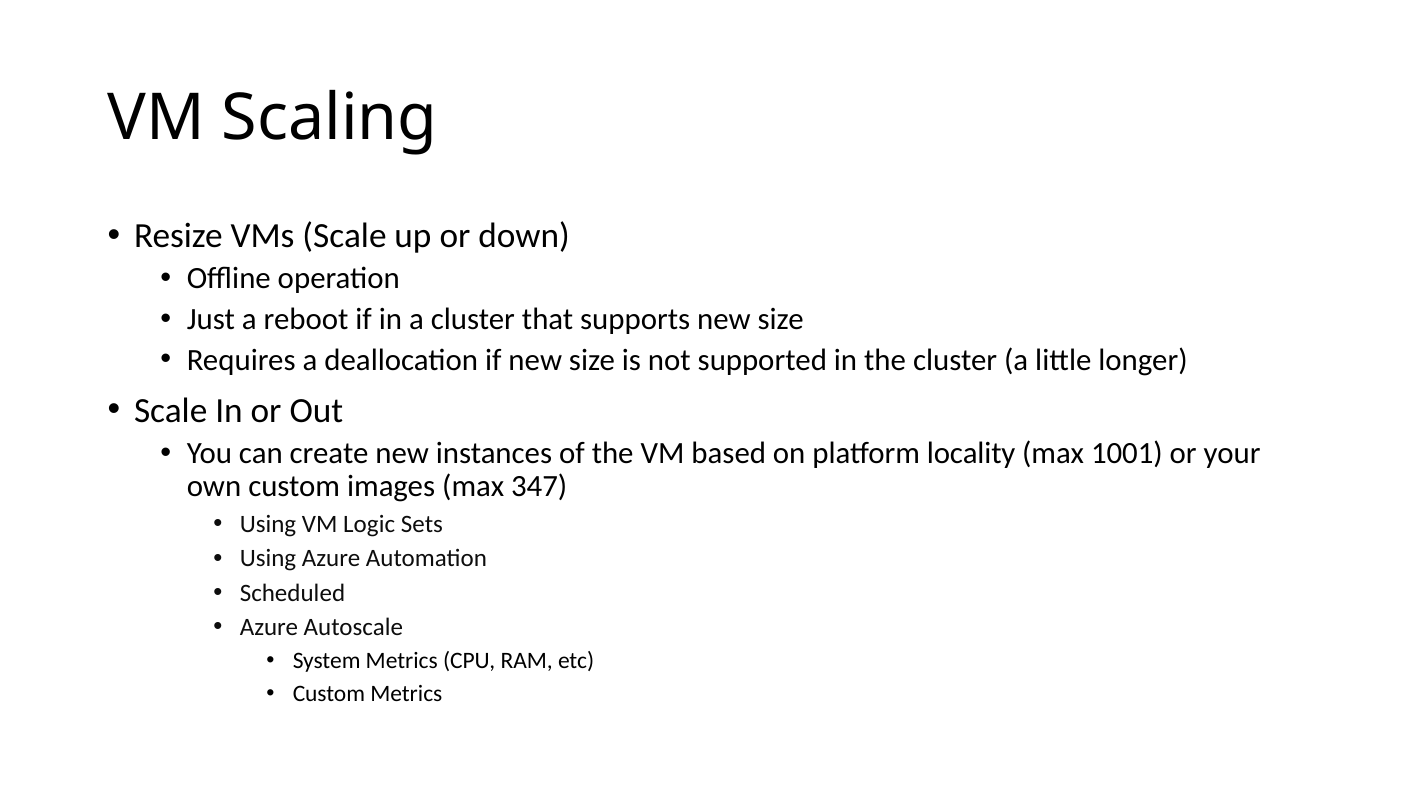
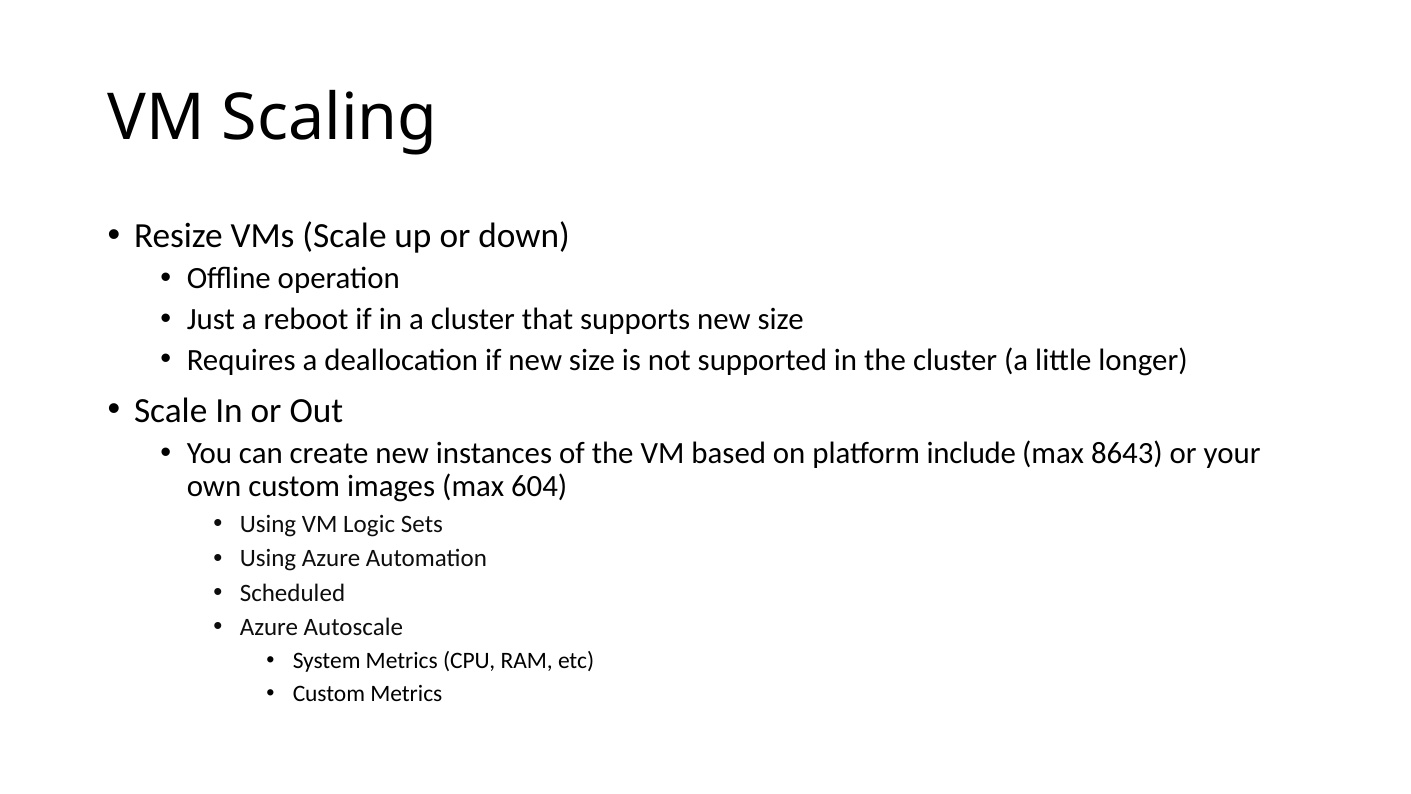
locality: locality -> include
1001: 1001 -> 8643
347: 347 -> 604
